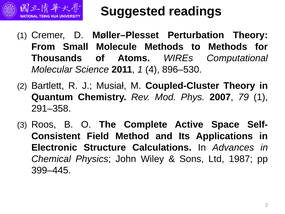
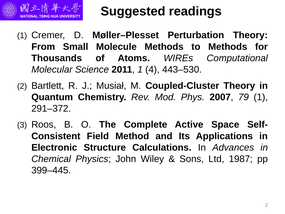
896–530: 896–530 -> 443–530
291–358: 291–358 -> 291–372
